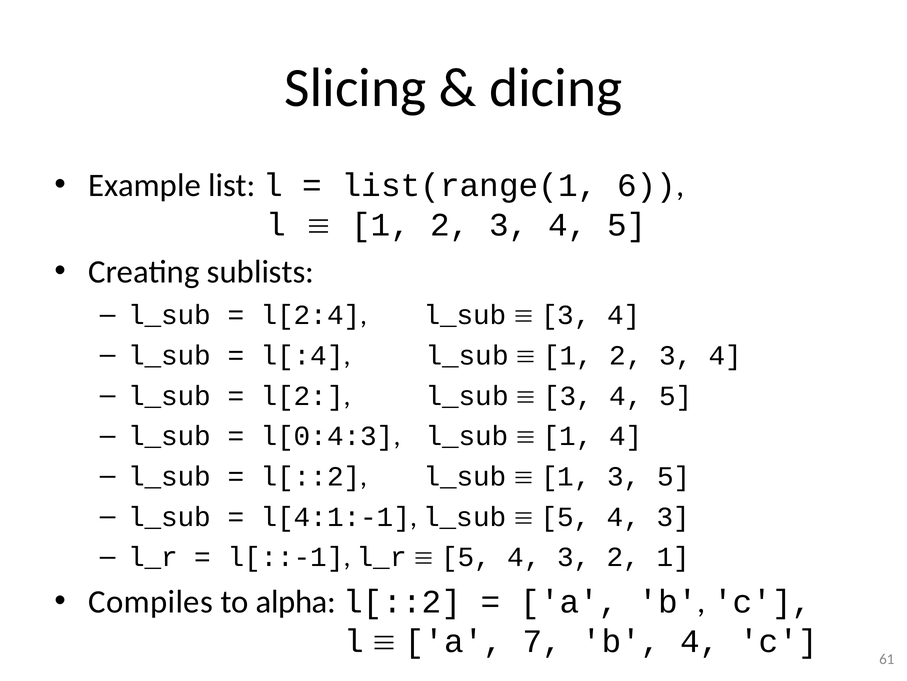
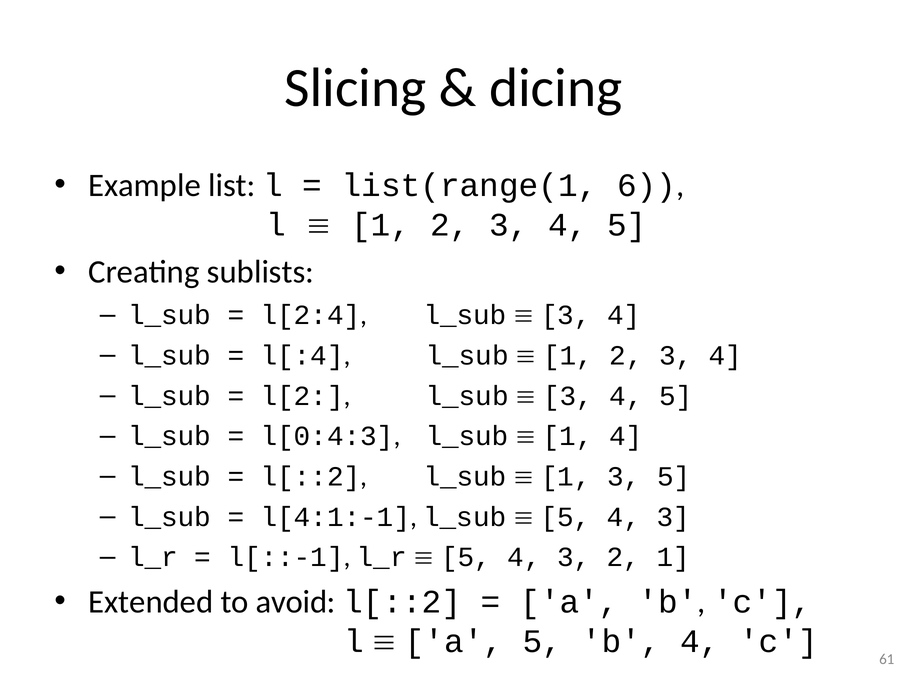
Compiles: Compiles -> Extended
alpha: alpha -> avoid
a 7: 7 -> 5
